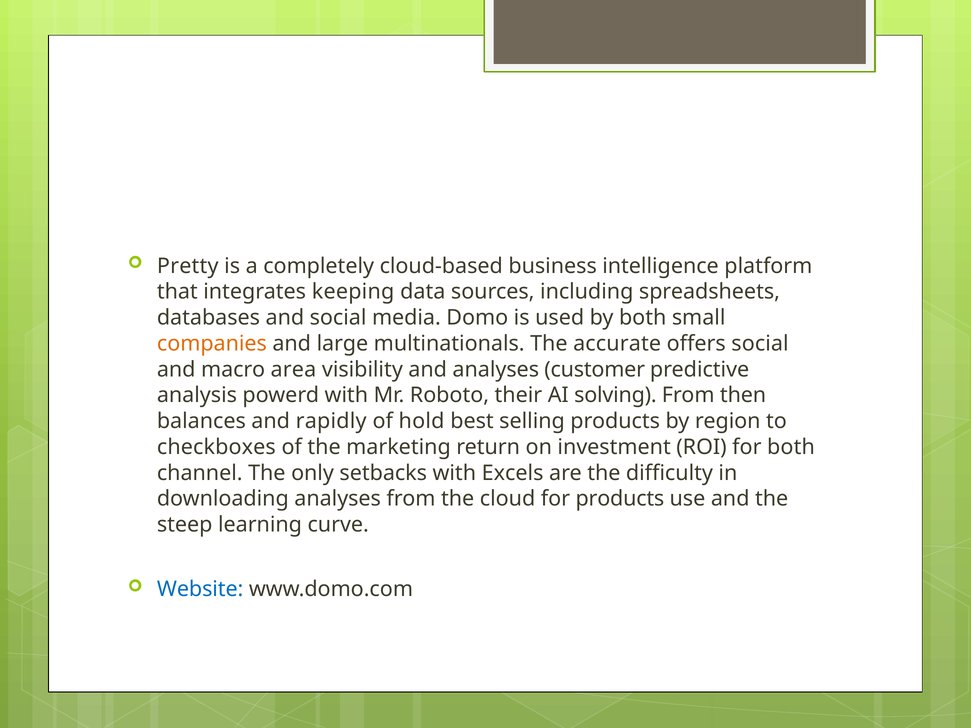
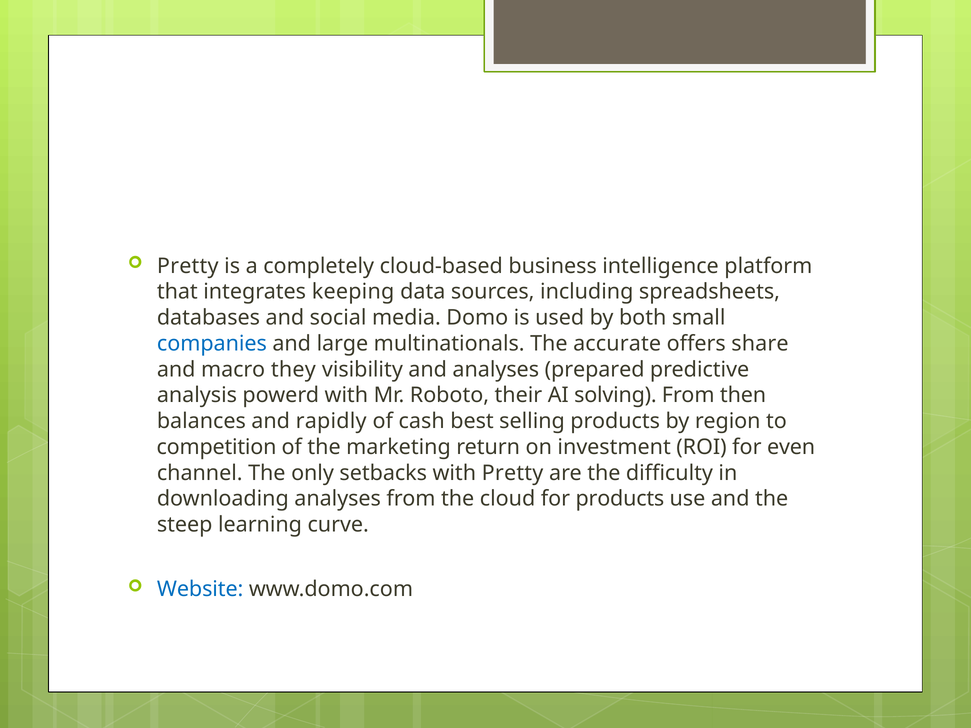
companies colour: orange -> blue
offers social: social -> share
area: area -> they
customer: customer -> prepared
hold: hold -> cash
checkboxes: checkboxes -> competition
for both: both -> even
with Excels: Excels -> Pretty
